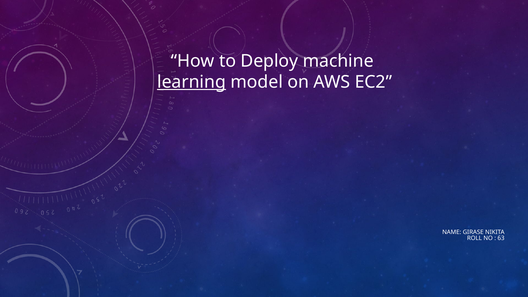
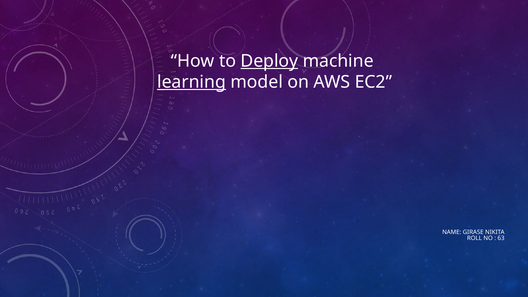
Deploy underline: none -> present
